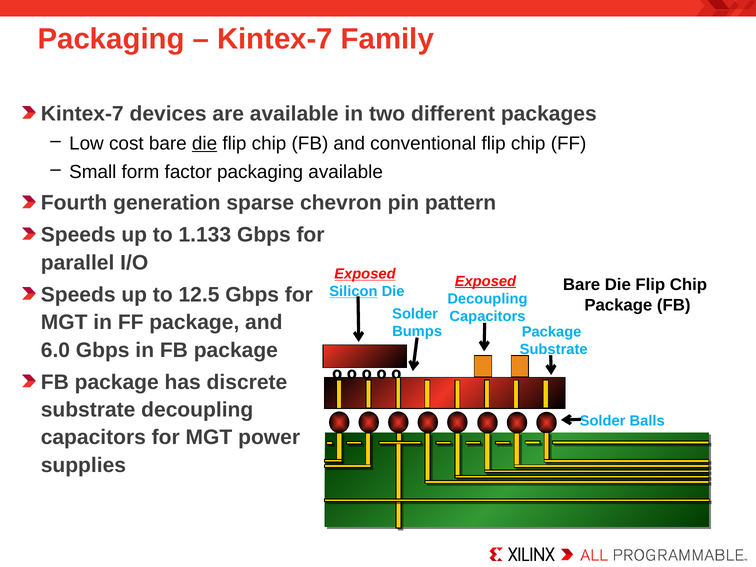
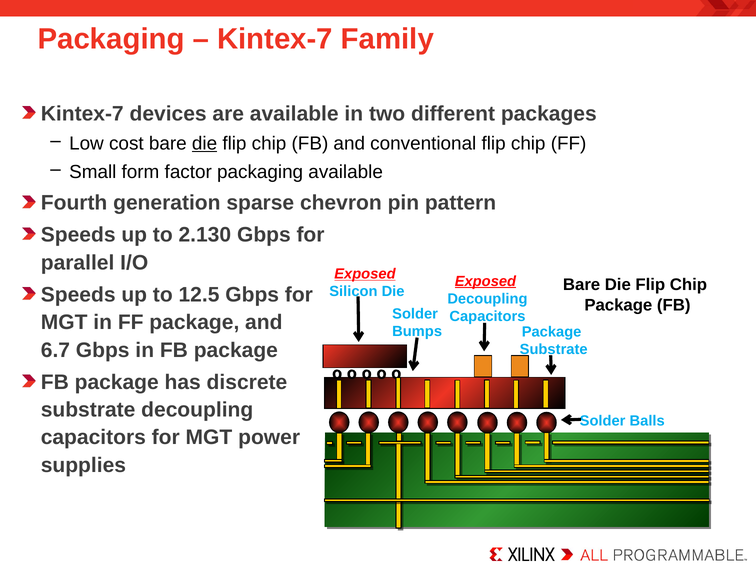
1.133: 1.133 -> 2.130
Silicon underline: present -> none
6.0: 6.0 -> 6.7
